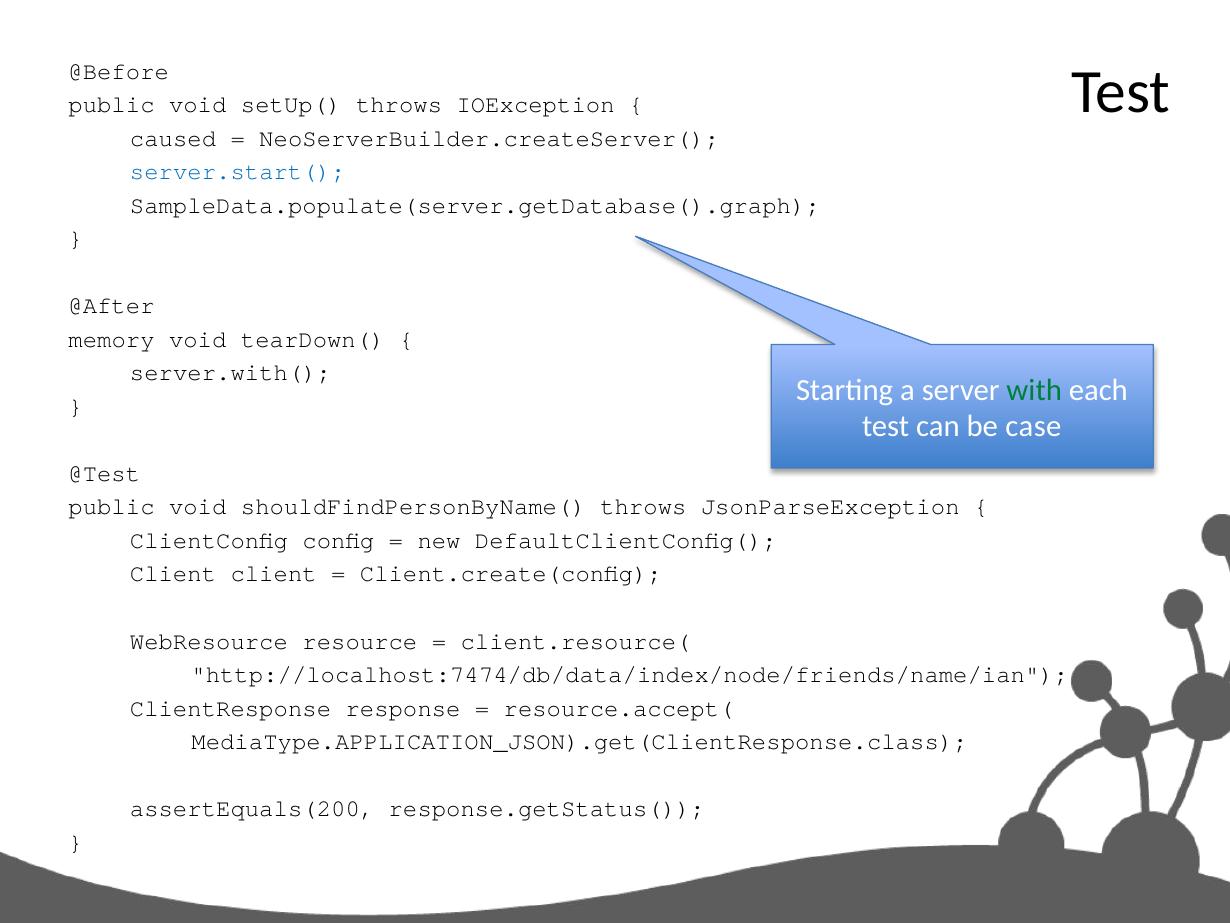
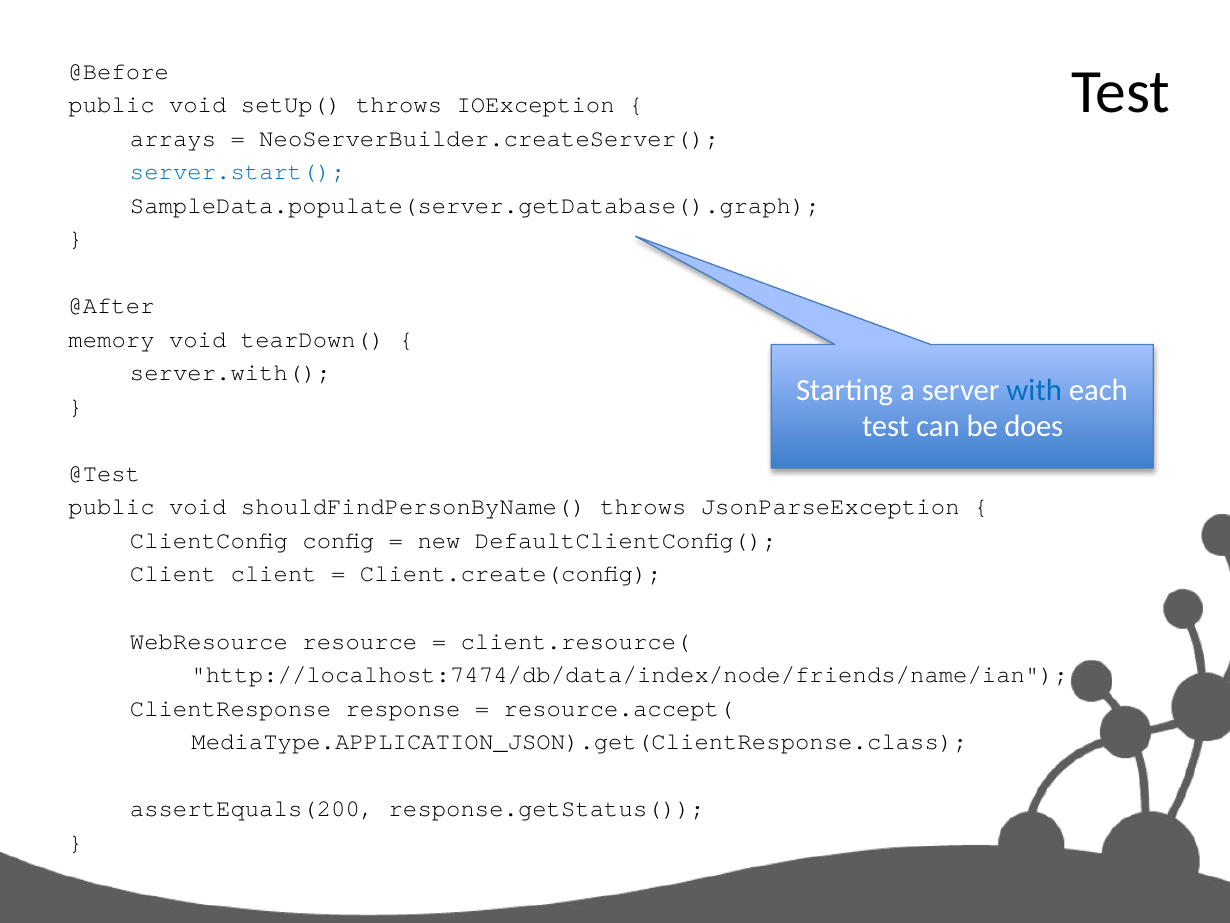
caused: caused -> arrays
with colour: green -> blue
case: case -> does
